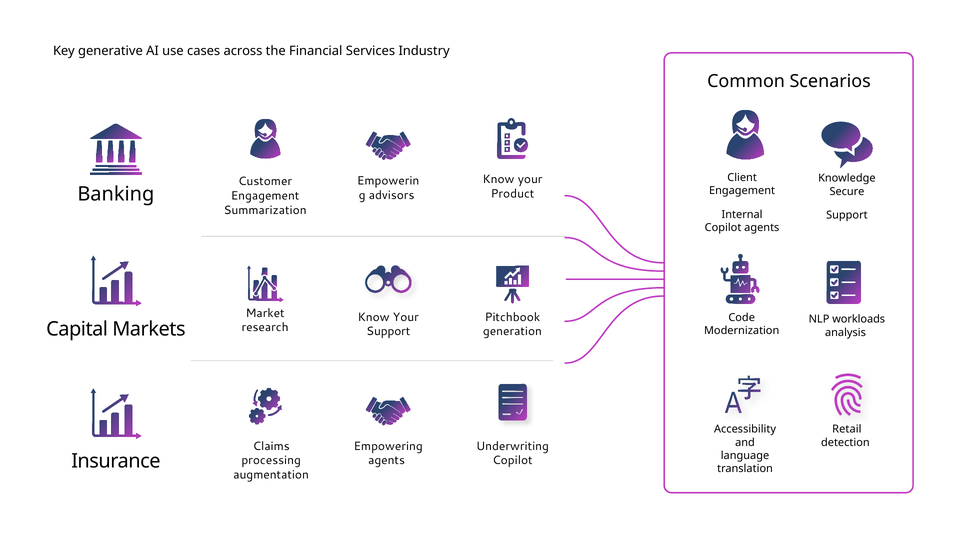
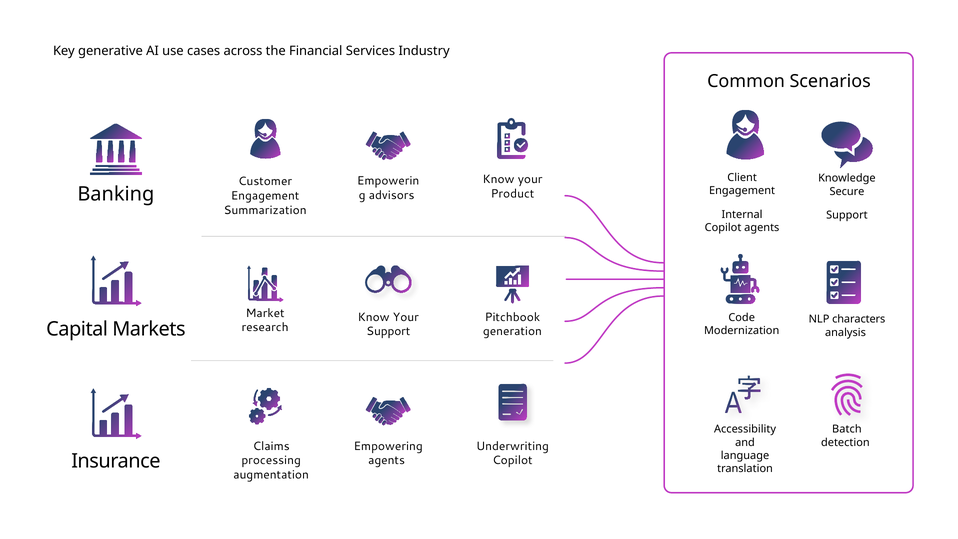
workloads: workloads -> characters
Retail: Retail -> Batch
